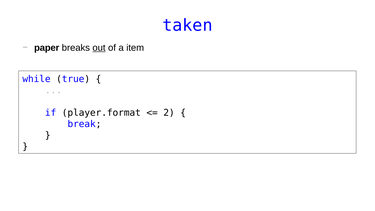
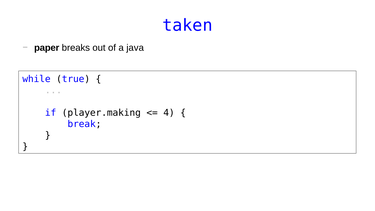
out underline: present -> none
item: item -> java
player.format: player.format -> player.making
2: 2 -> 4
